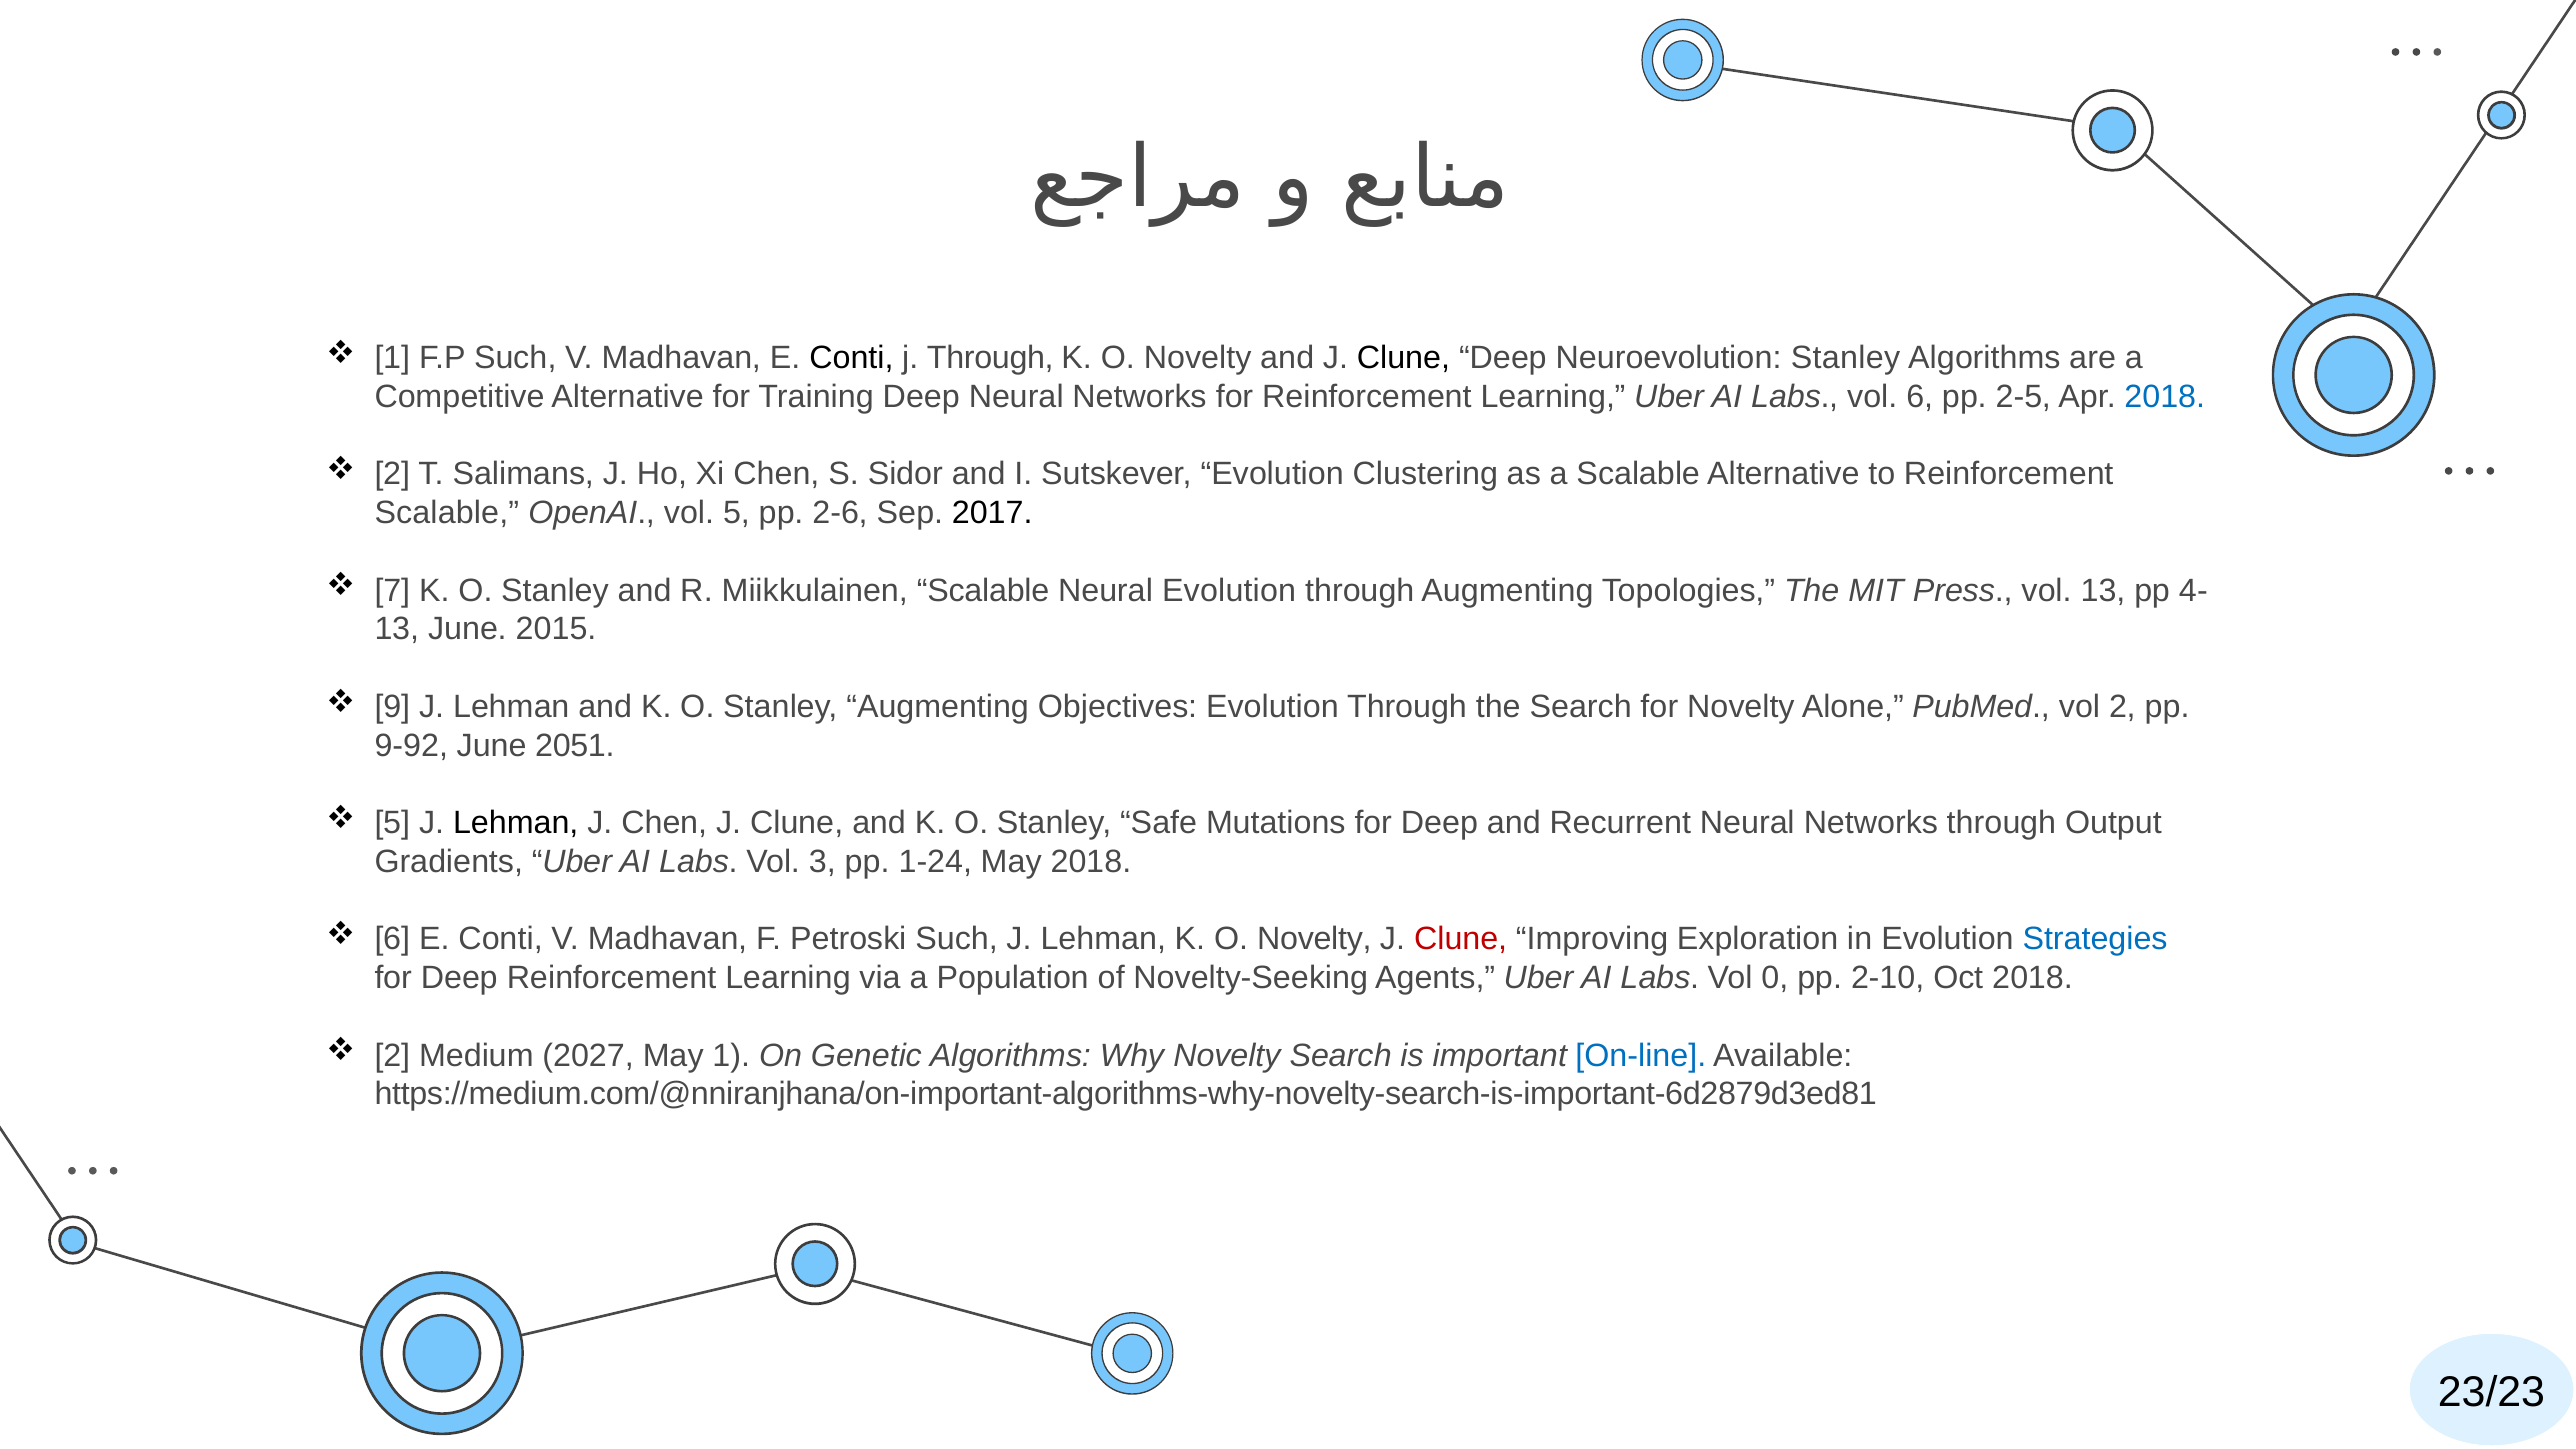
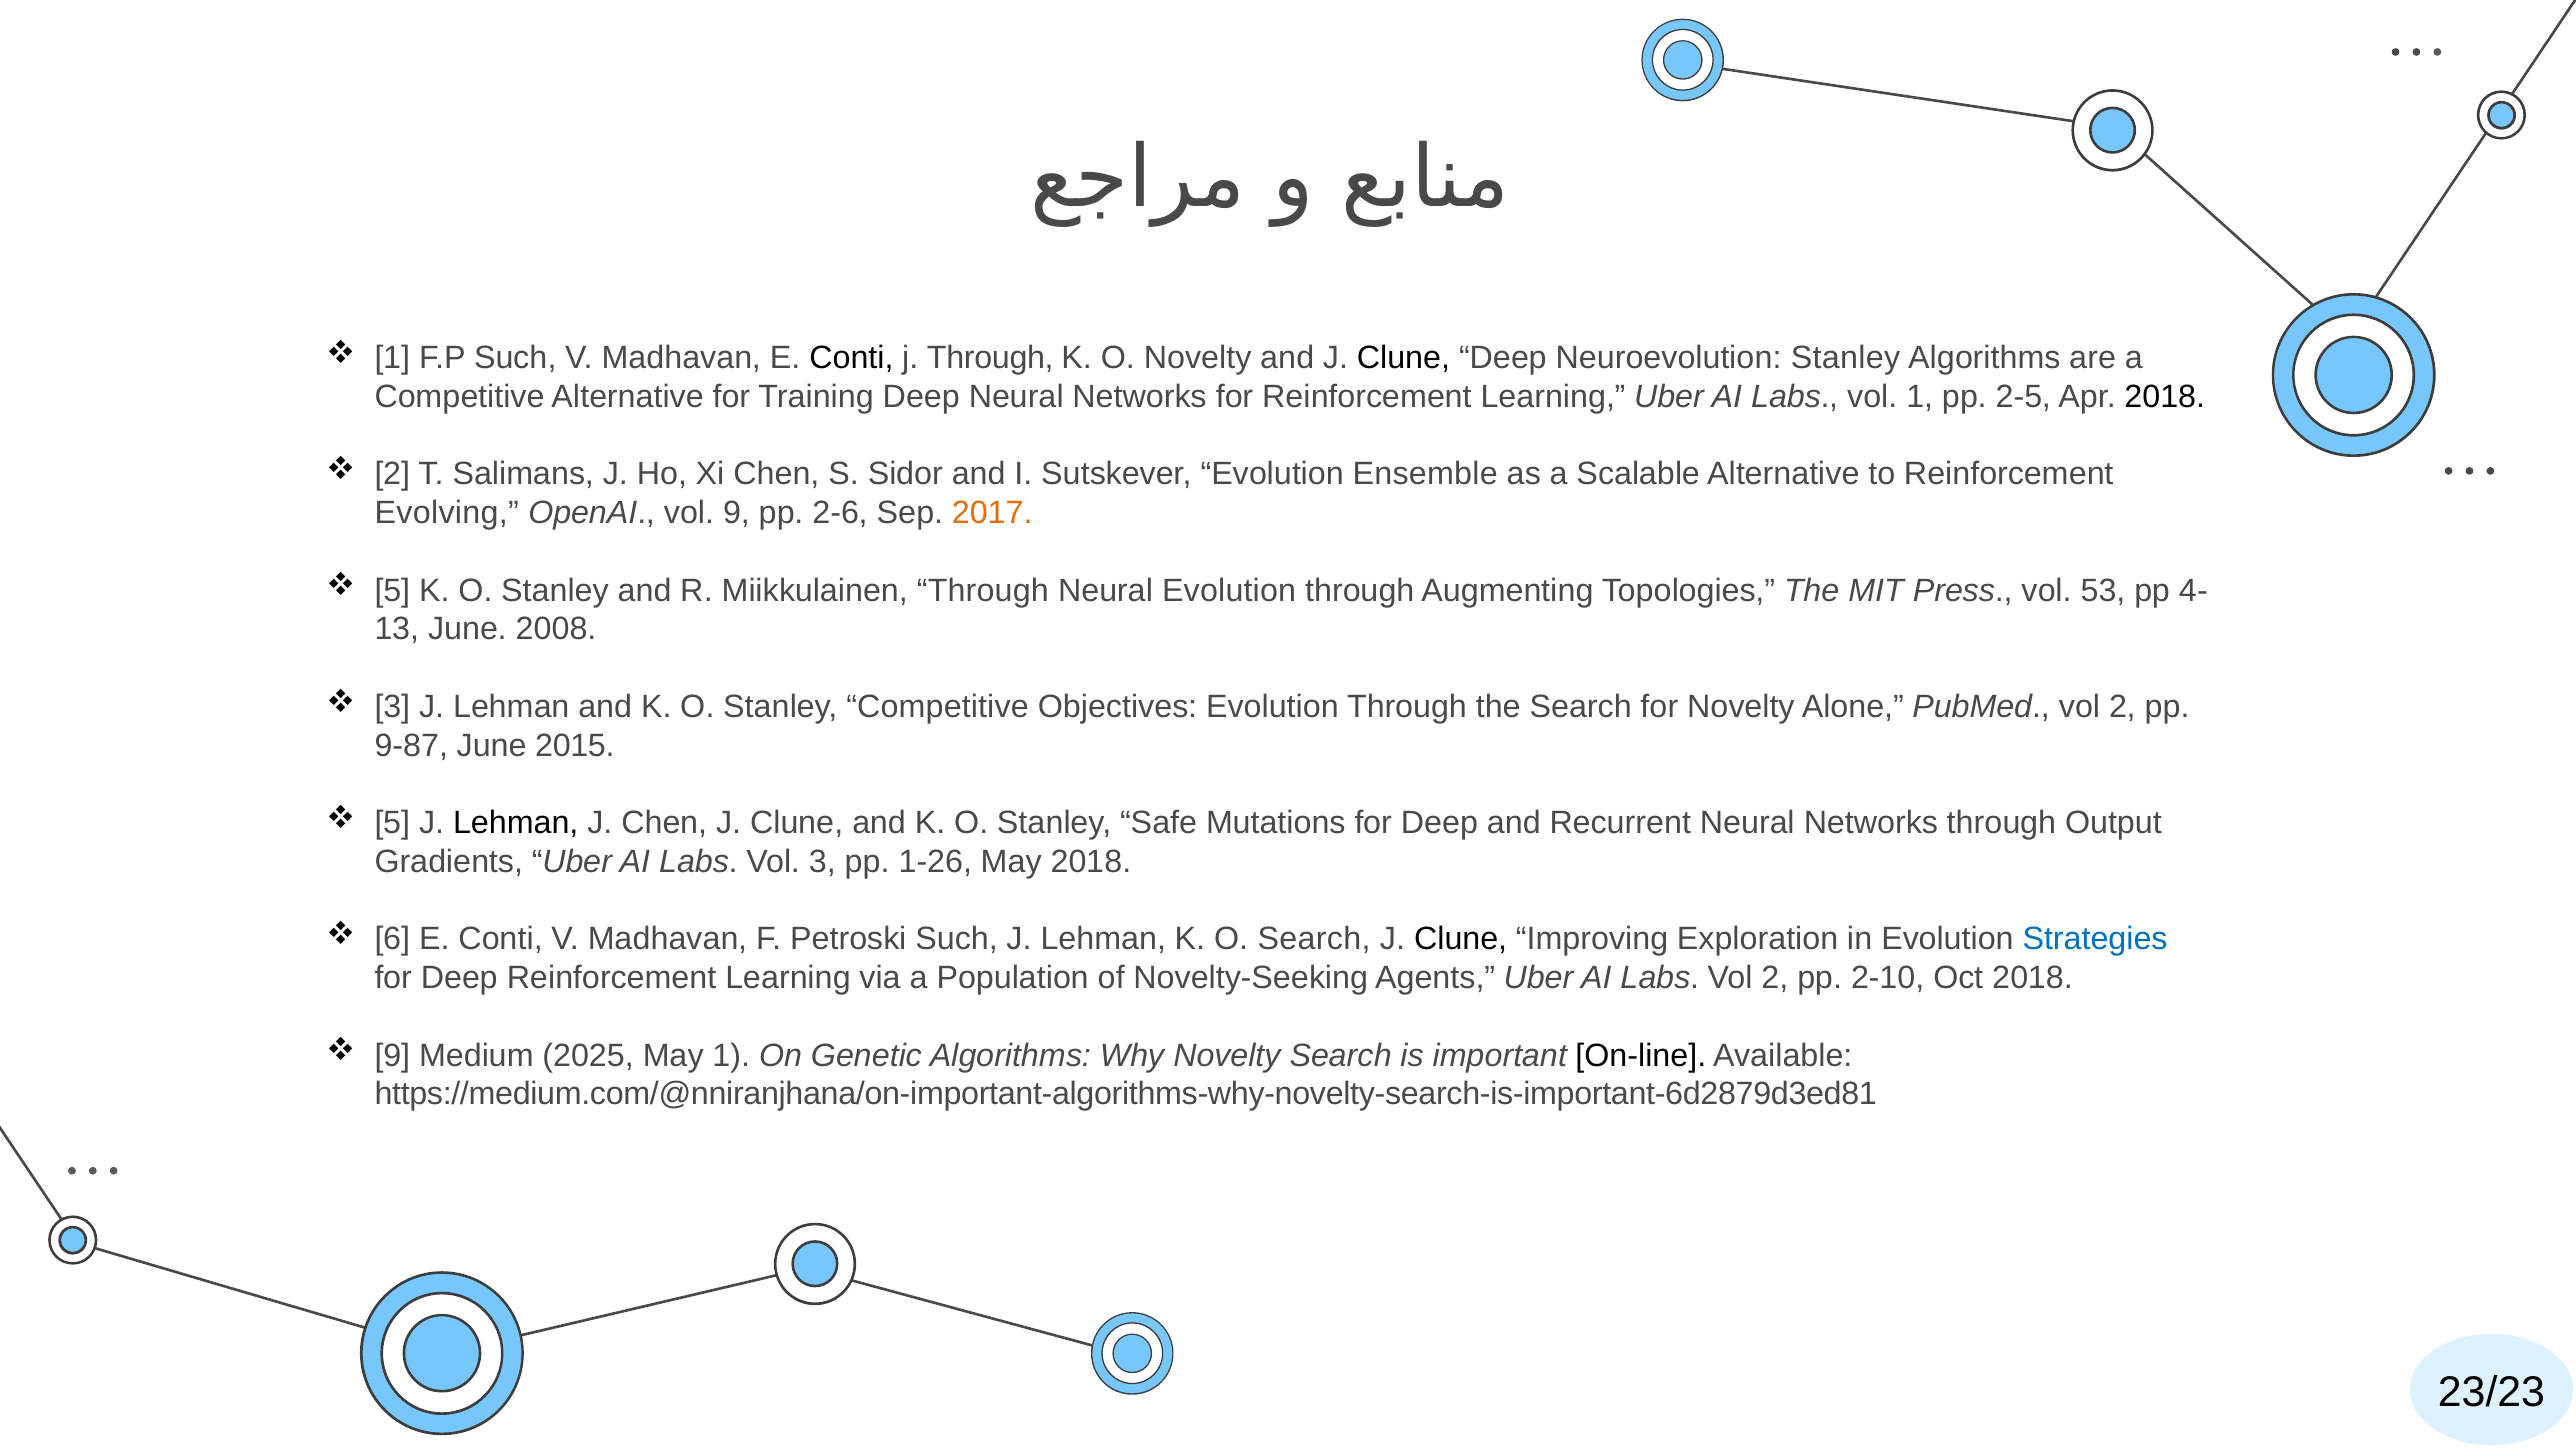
vol 6: 6 -> 1
2018 at (2165, 397) colour: blue -> black
Clustering: Clustering -> Ensemble
Scalable at (447, 513): Scalable -> Evolving
vol 5: 5 -> 9
2017 colour: black -> orange
7 at (392, 591): 7 -> 5
Miikkulainen Scalable: Scalable -> Through
vol 13: 13 -> 53
2015: 2015 -> 2008
9 at (392, 707): 9 -> 3
Stanley Augmenting: Augmenting -> Competitive
9-92: 9-92 -> 9-87
2051: 2051 -> 2015
1-24: 1-24 -> 1-26
Lehman K O Novelty: Novelty -> Search
Clune at (1461, 939) colour: red -> black
Labs Vol 0: 0 -> 2
2 at (392, 1055): 2 -> 9
2027: 2027 -> 2025
On-line colour: blue -> black
